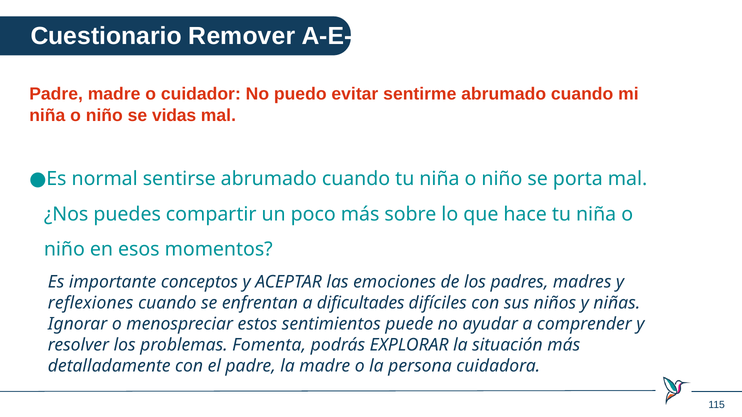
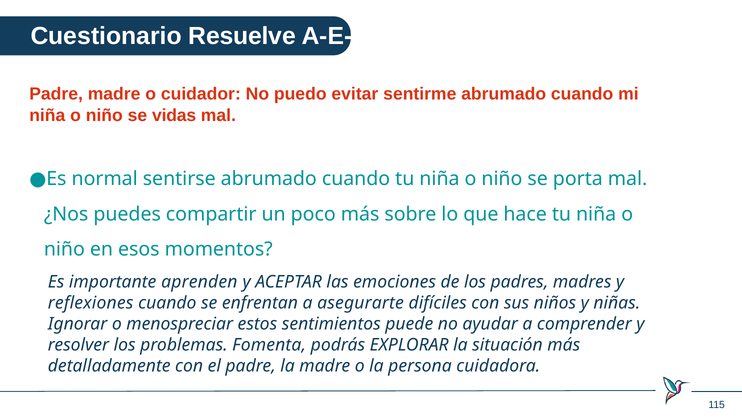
Remover: Remover -> Resuelve
conceptos: conceptos -> aprenden
dificultades: dificultades -> asegurarte
